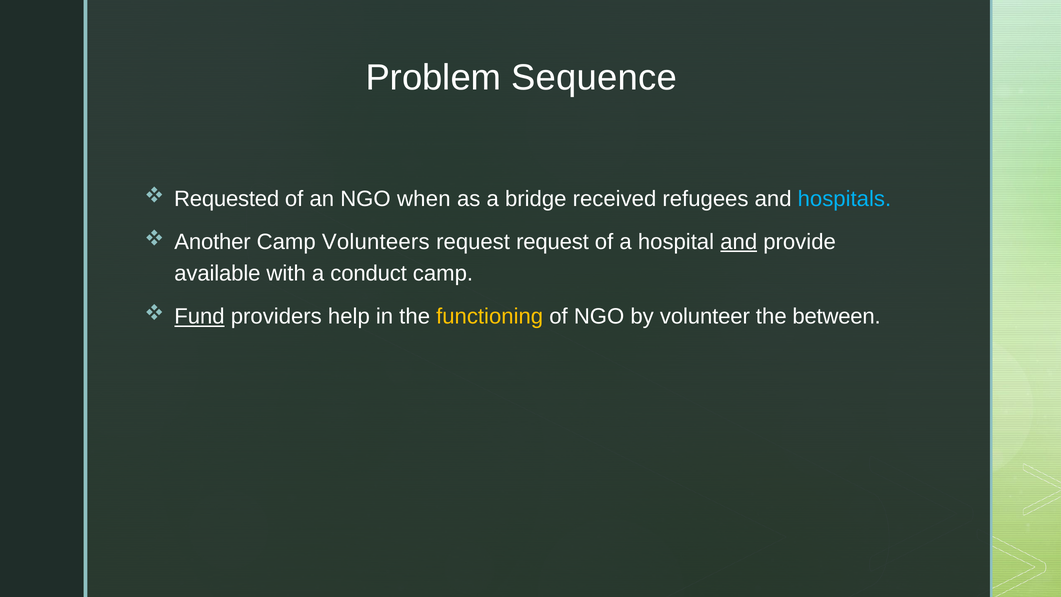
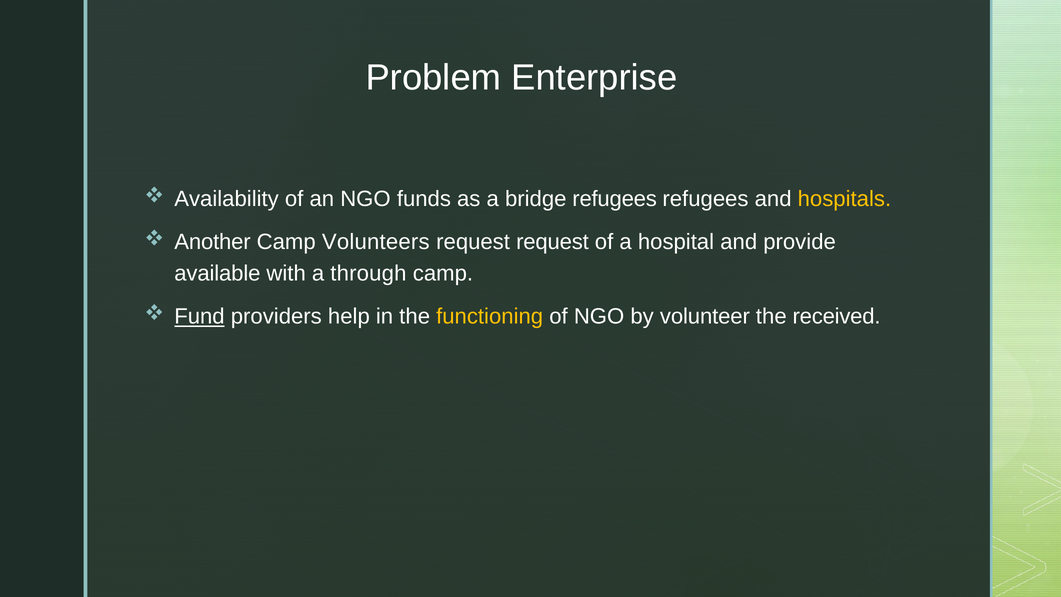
Sequence: Sequence -> Enterprise
Requested: Requested -> Availability
when: when -> funds
bridge received: received -> refugees
hospitals colour: light blue -> yellow
and at (739, 242) underline: present -> none
conduct: conduct -> through
between: between -> received
